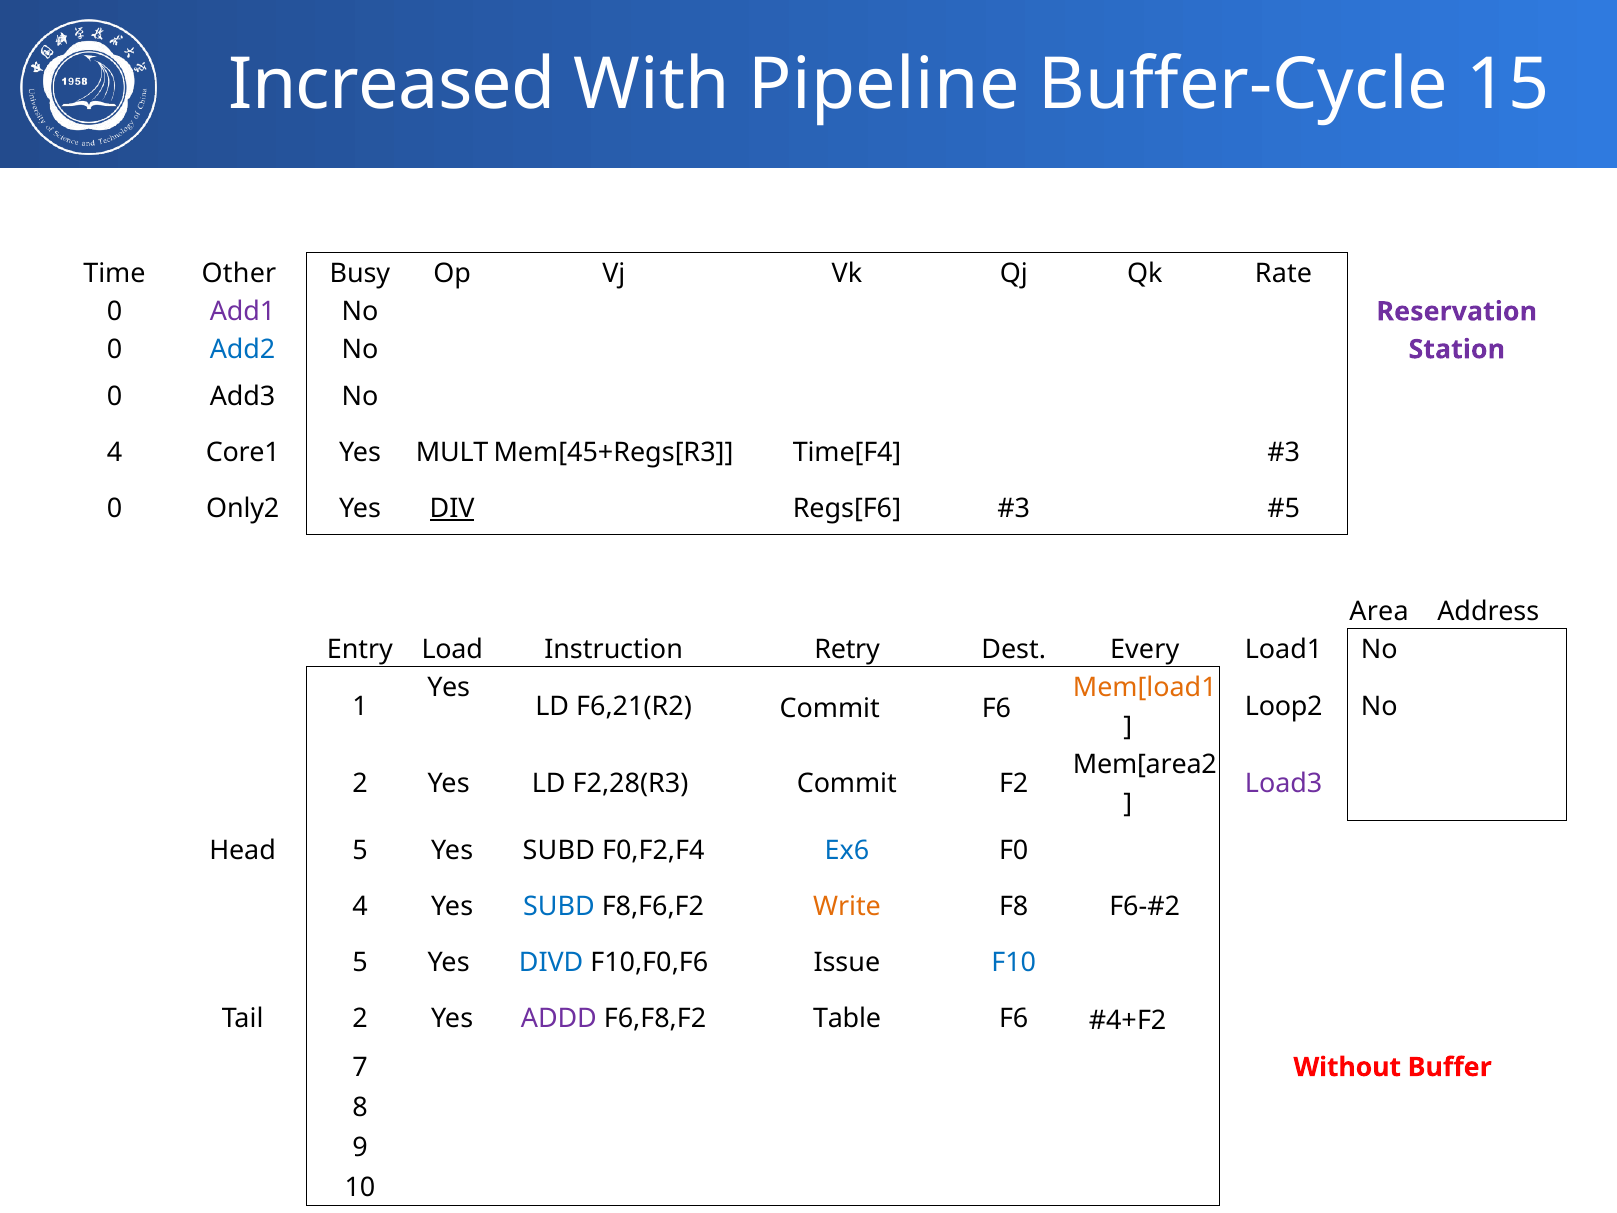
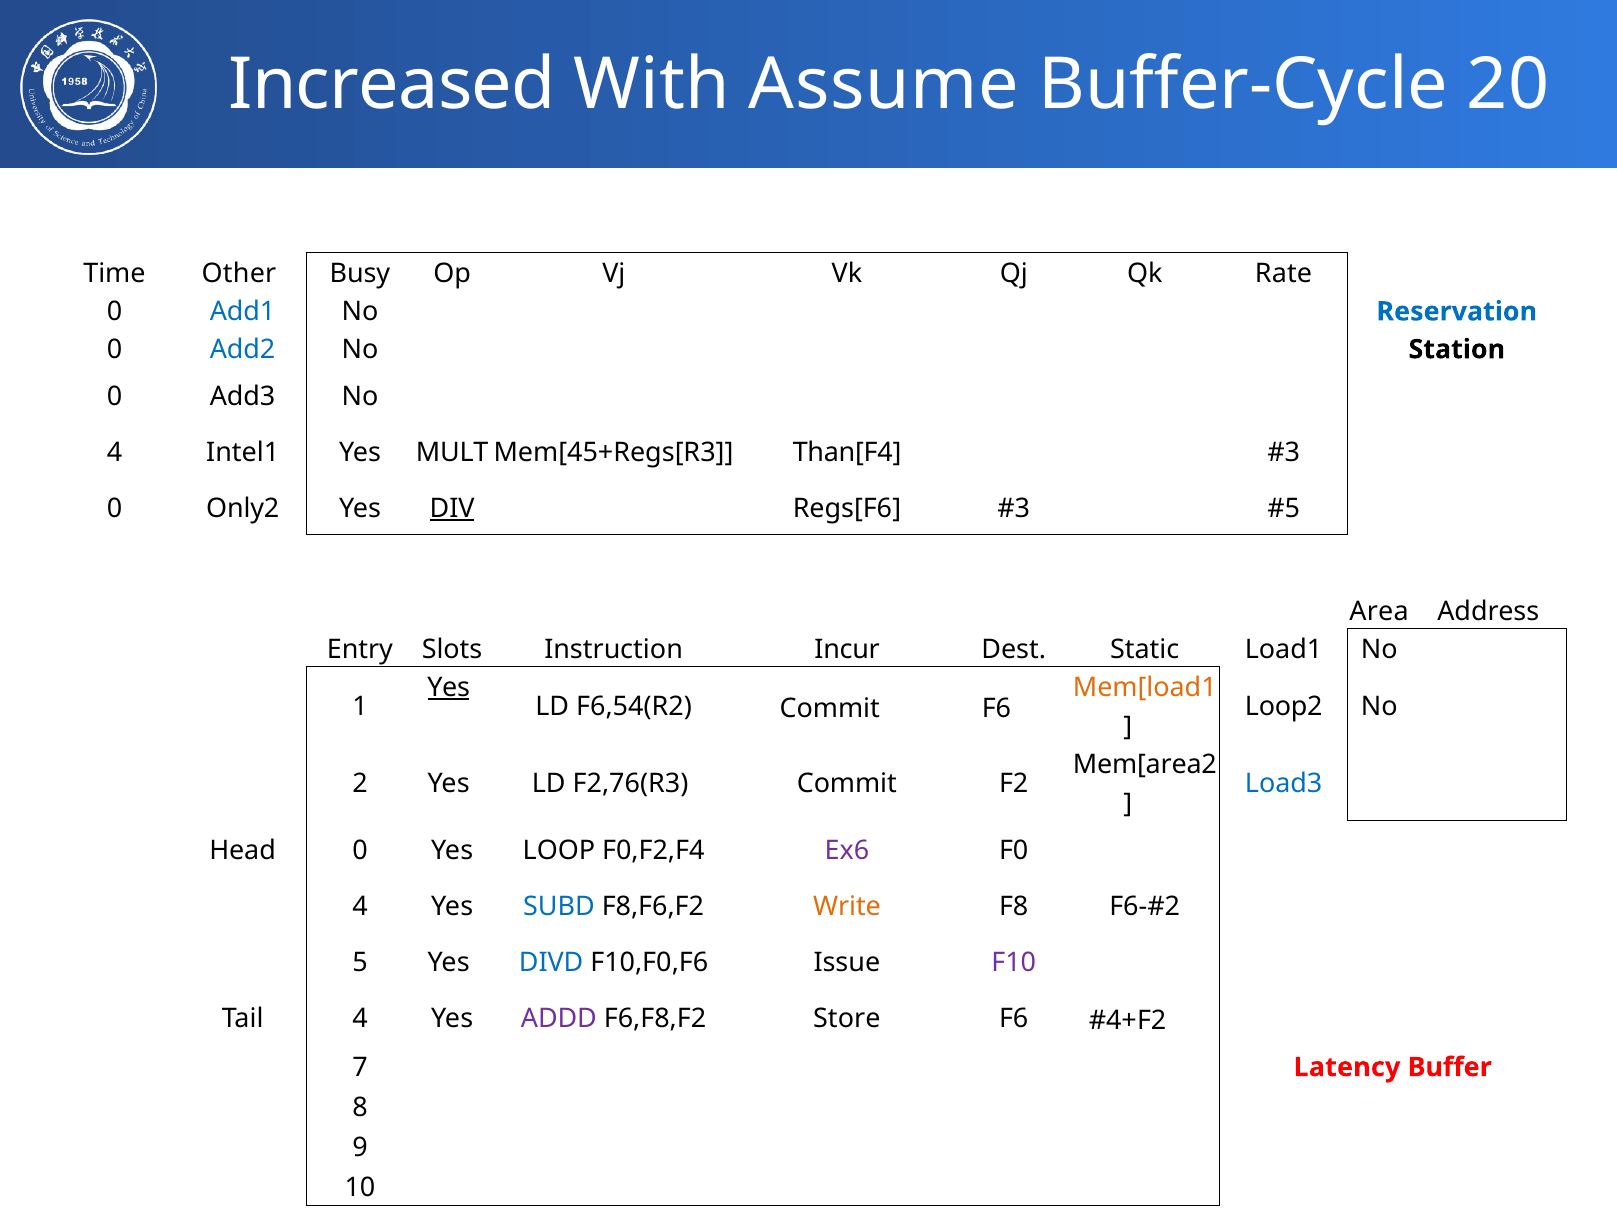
Pipeline: Pipeline -> Assume
15: 15 -> 20
Add1 colour: purple -> blue
Reservation colour: purple -> blue
Station colour: purple -> black
Core1: Core1 -> Intel1
Time[F4: Time[F4 -> Than[F4
Load: Load -> Slots
Retry: Retry -> Incur
Every: Every -> Static
Yes at (449, 687) underline: none -> present
F6,21(R2: F6,21(R2 -> F6,54(R2
F2,28(R3: F2,28(R3 -> F2,76(R3
Load3 colour: purple -> blue
Head 5: 5 -> 0
SUBD at (559, 850): SUBD -> LOOP
Ex6 colour: blue -> purple
F10 at (1014, 963) colour: blue -> purple
Tail 2: 2 -> 4
Table: Table -> Store
Without: Without -> Latency
